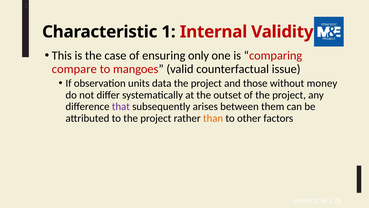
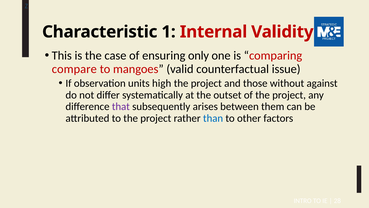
data: data -> high
money: money -> against
than colour: orange -> blue
